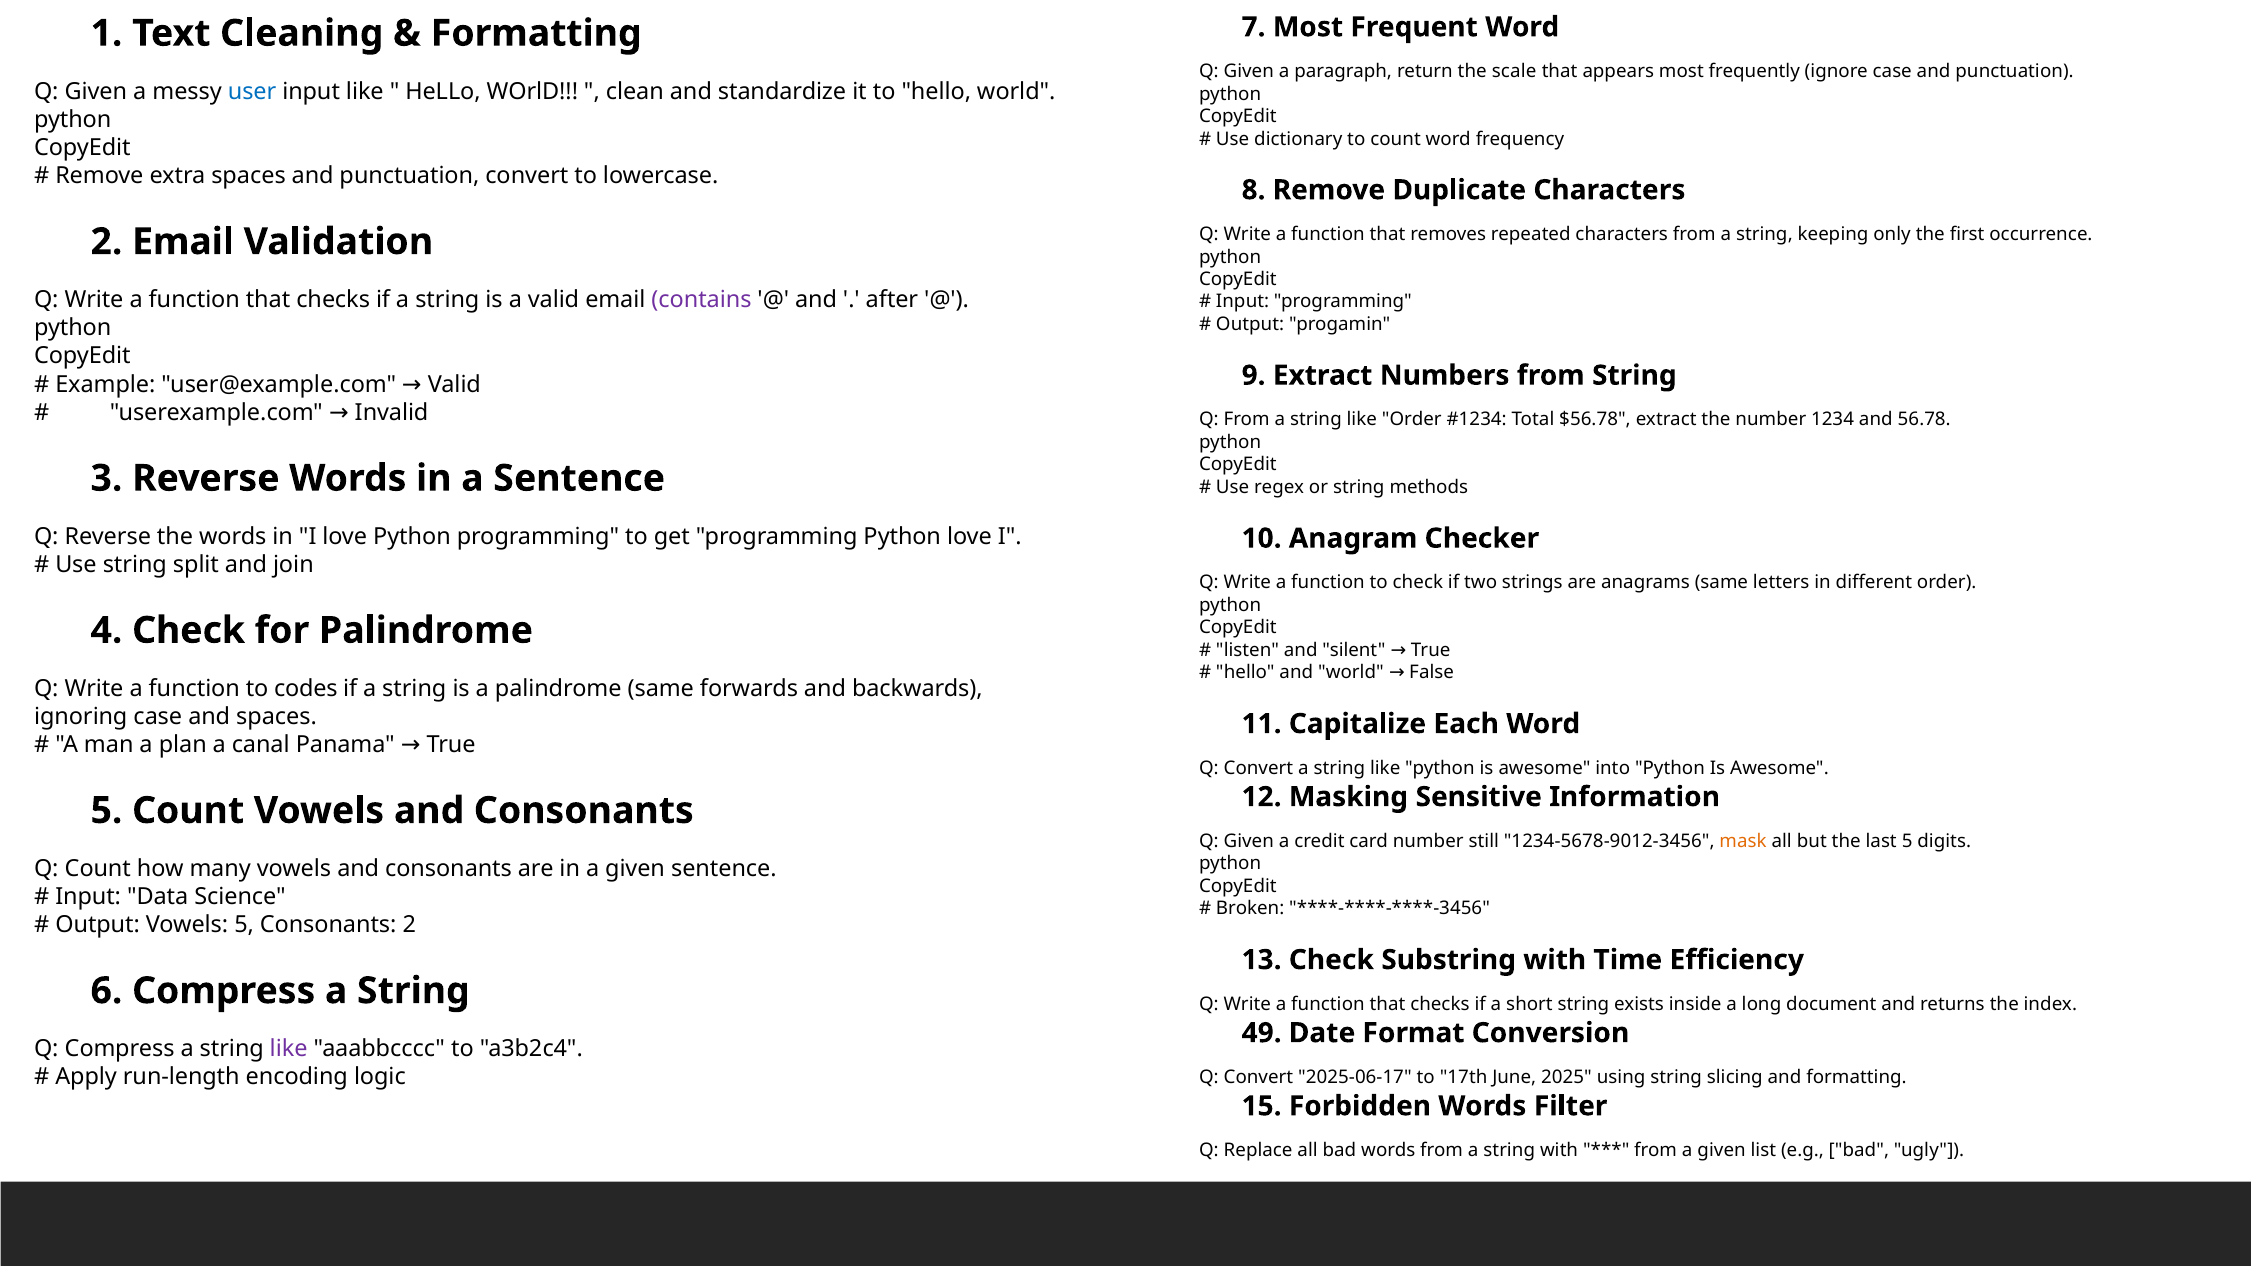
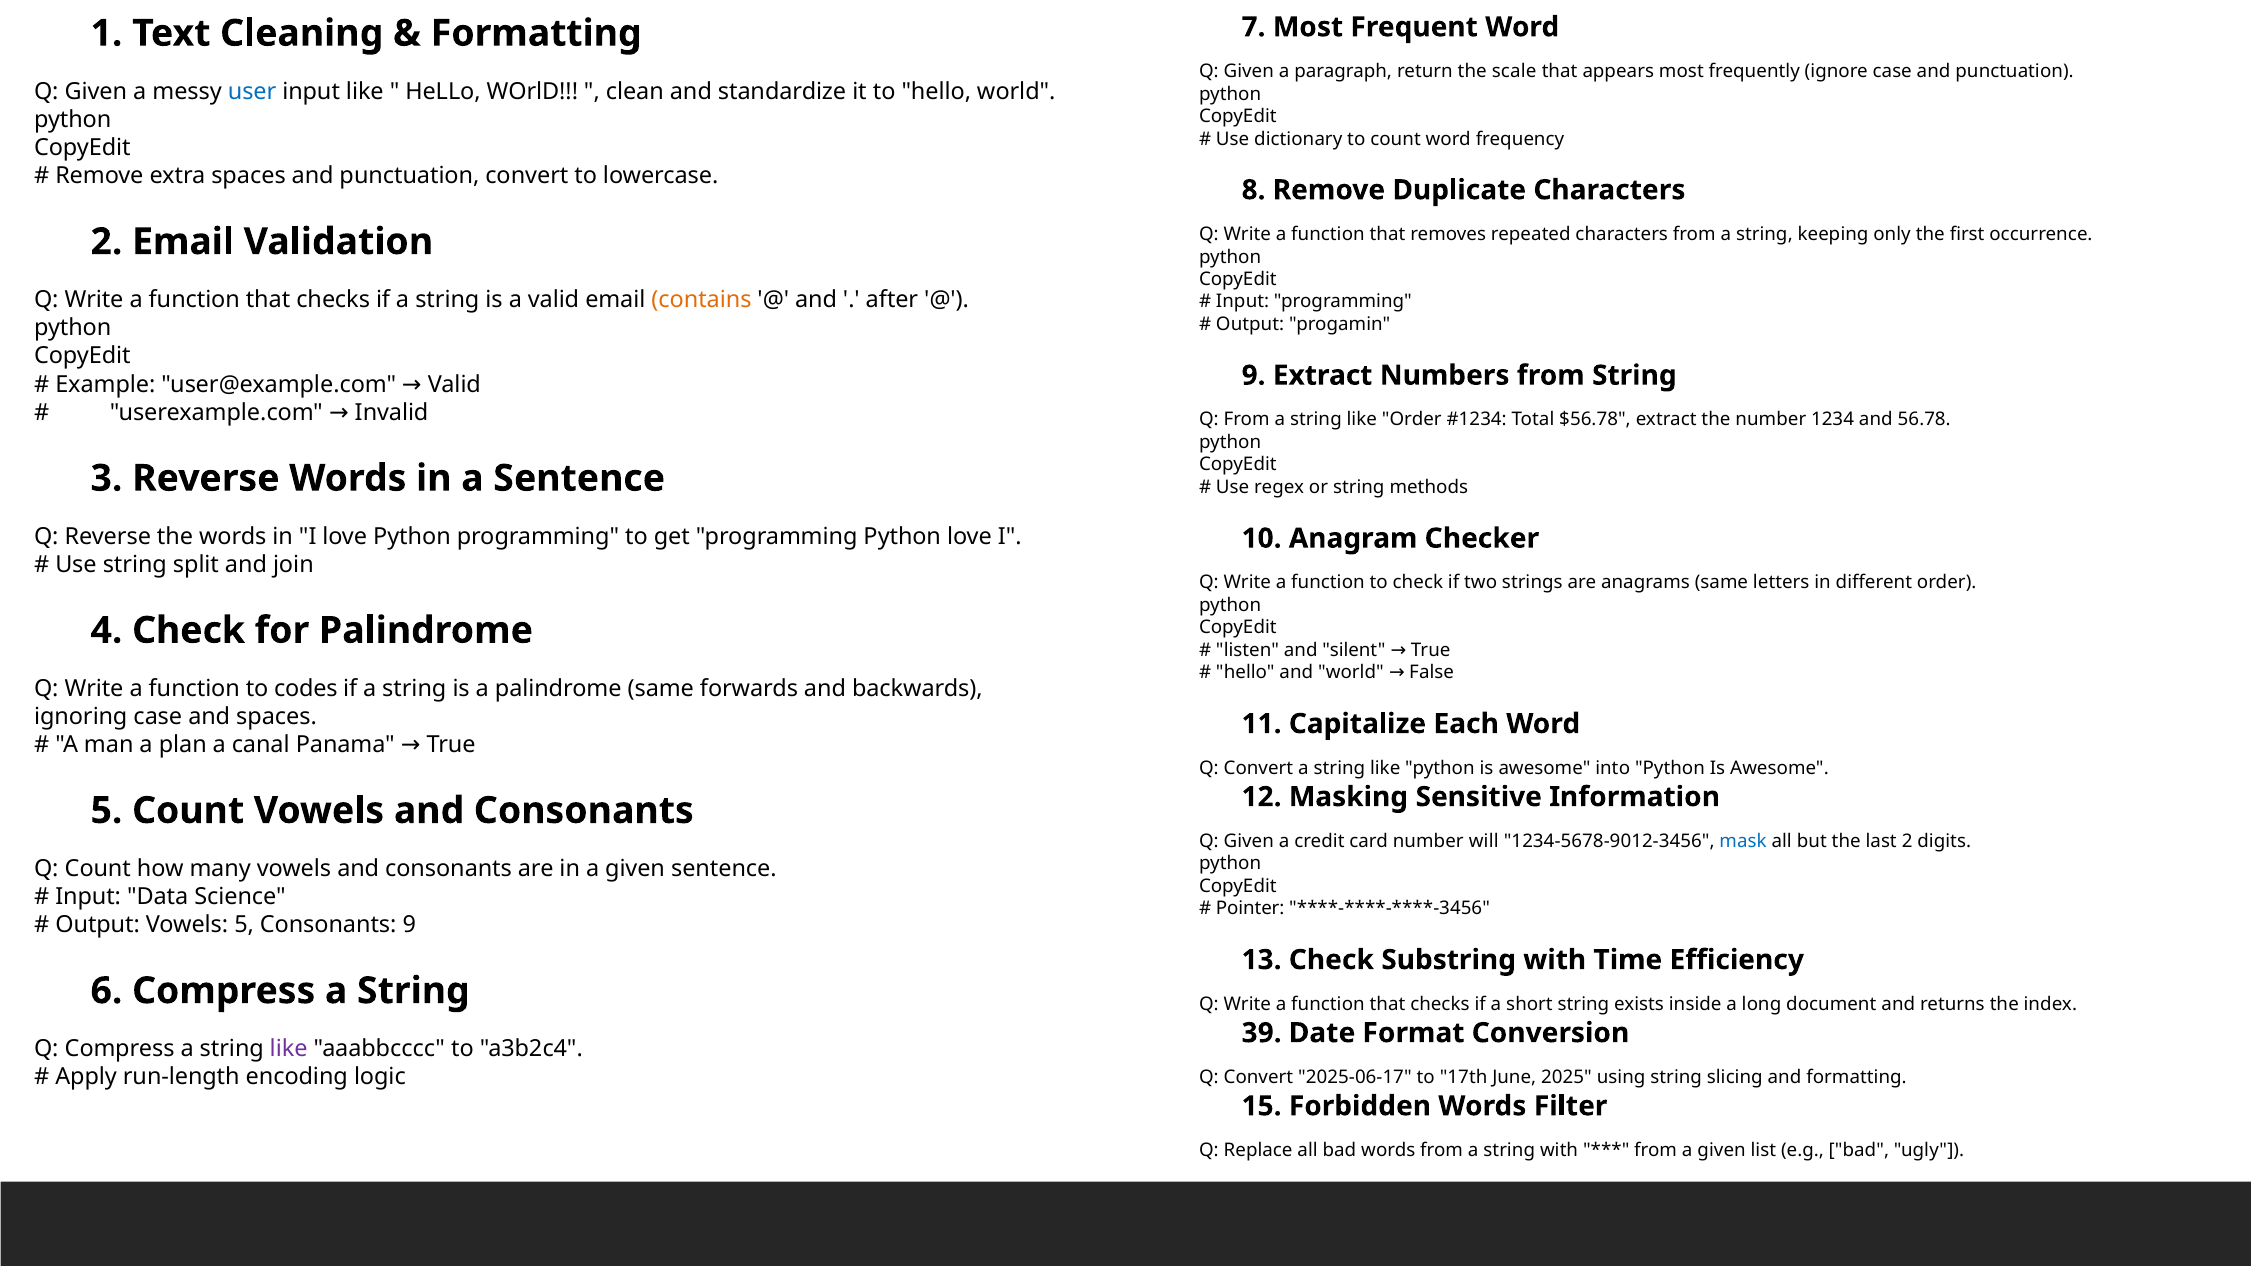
contains colour: purple -> orange
still: still -> will
mask colour: orange -> blue
last 5: 5 -> 2
Broken: Broken -> Pointer
Consonants 2: 2 -> 9
49: 49 -> 39
